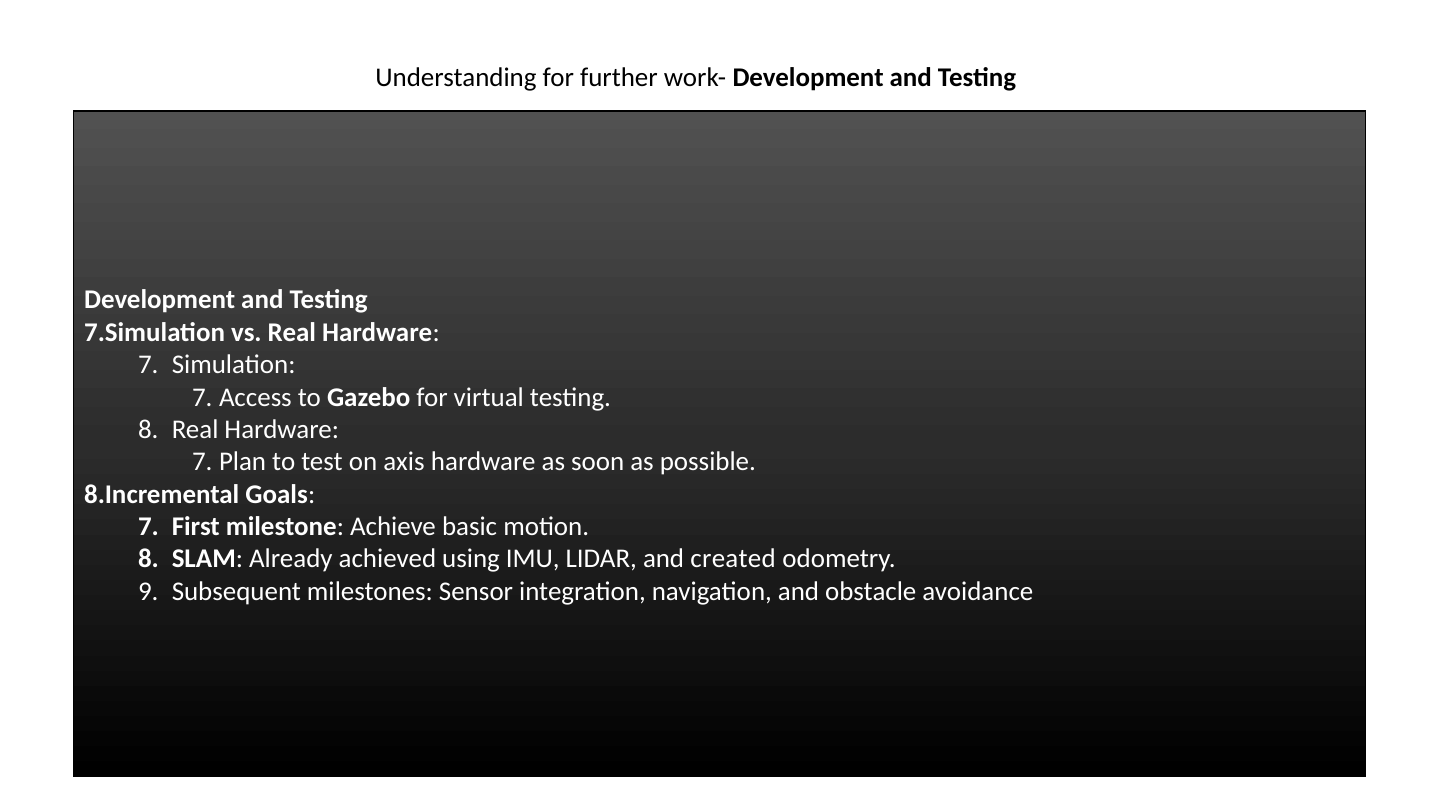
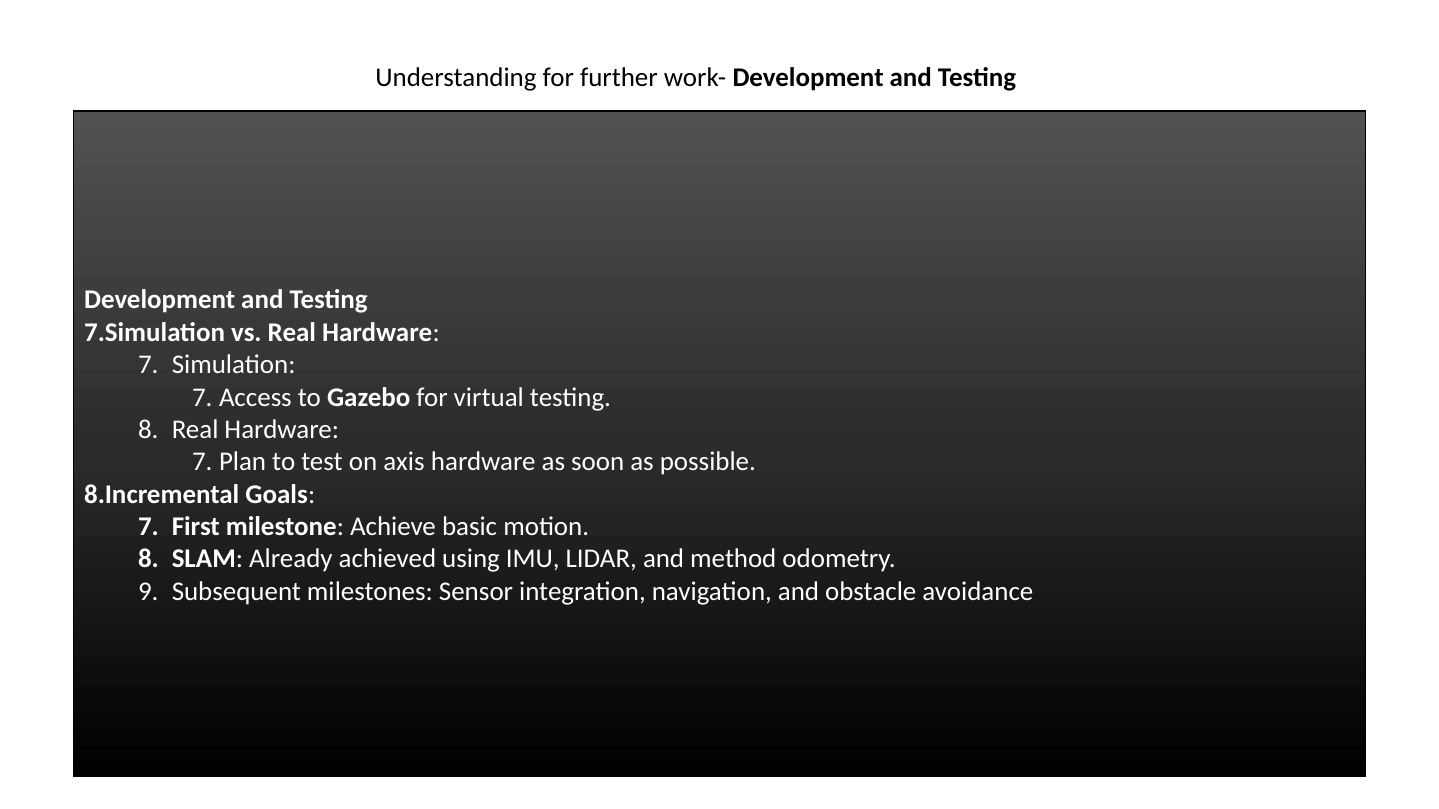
created: created -> method
